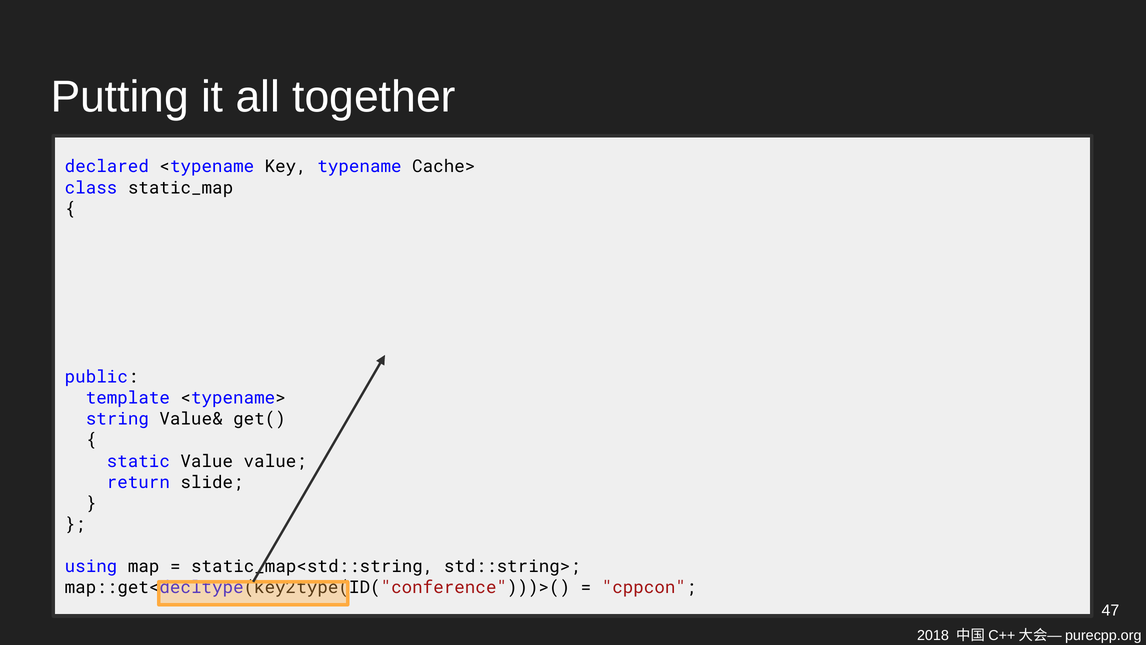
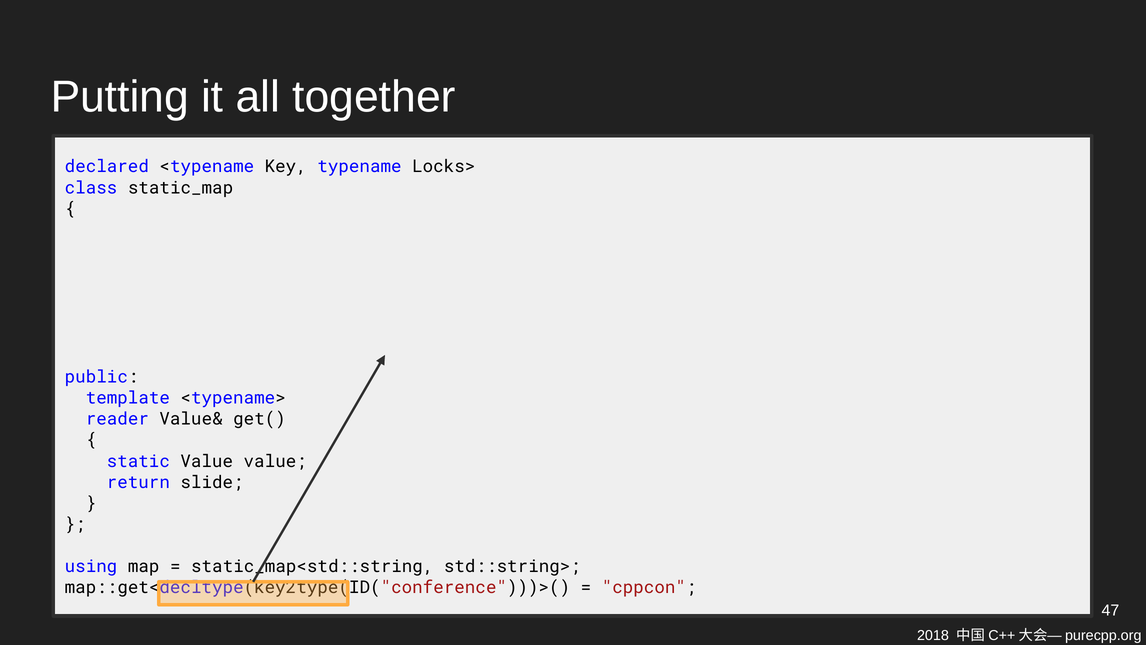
Cache>: Cache> -> Locks>
string: string -> reader
